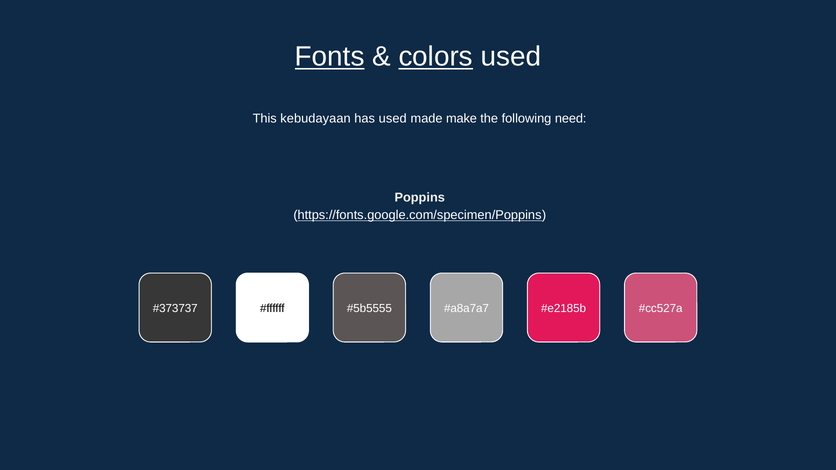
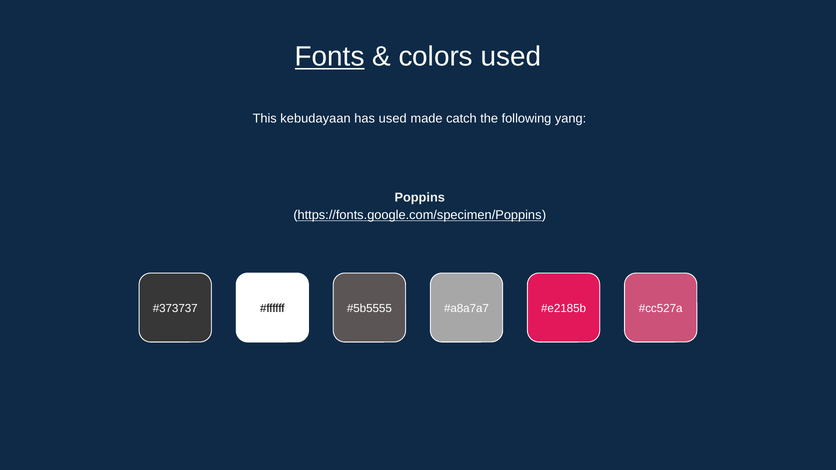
colors underline: present -> none
make: make -> catch
need: need -> yang
